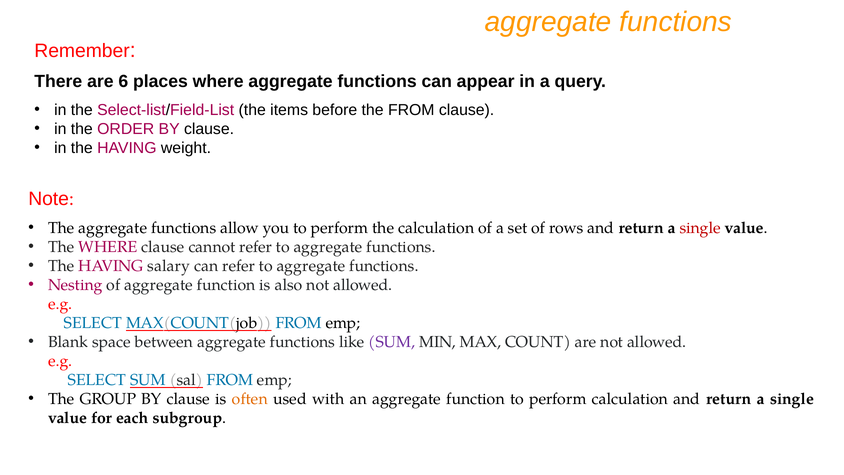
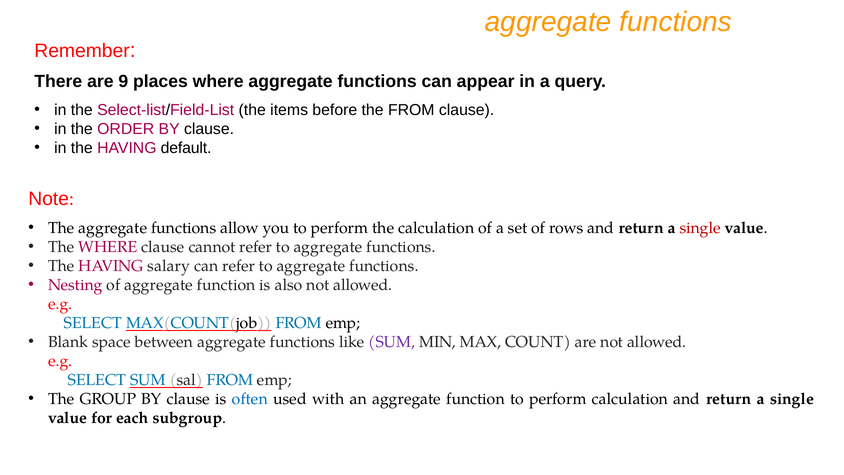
6: 6 -> 9
weight: weight -> default
often colour: orange -> blue
